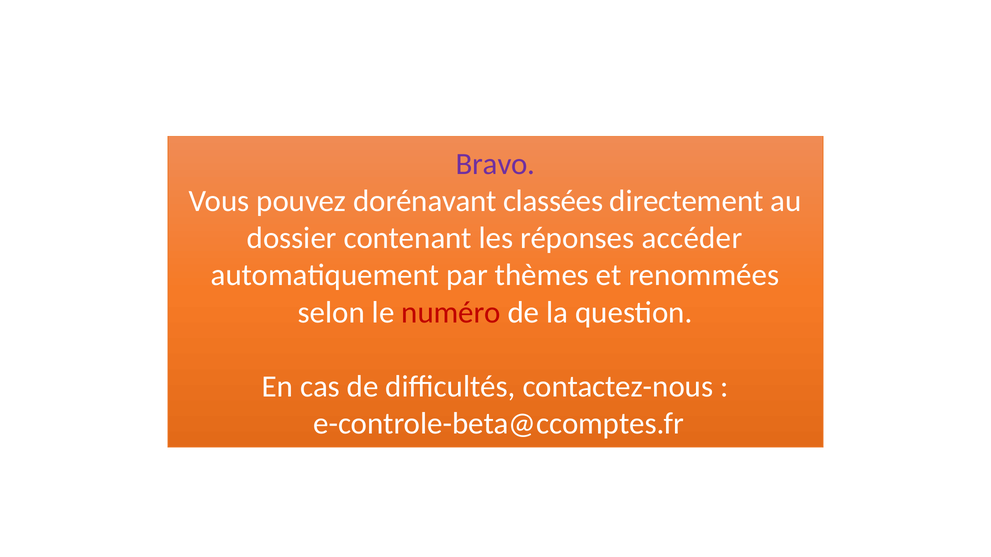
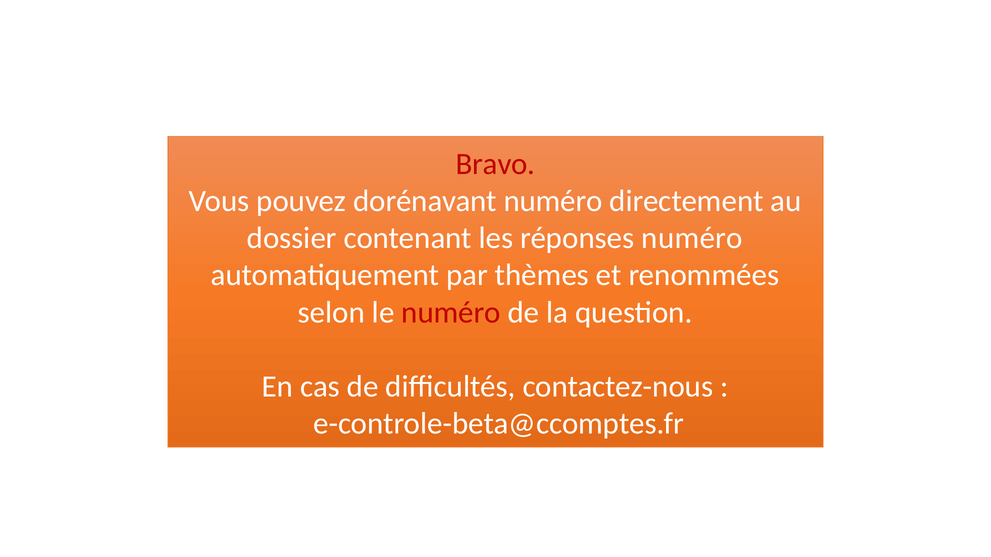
Bravo colour: purple -> red
dorénavant classées: classées -> numéro
réponses accéder: accéder -> numéro
